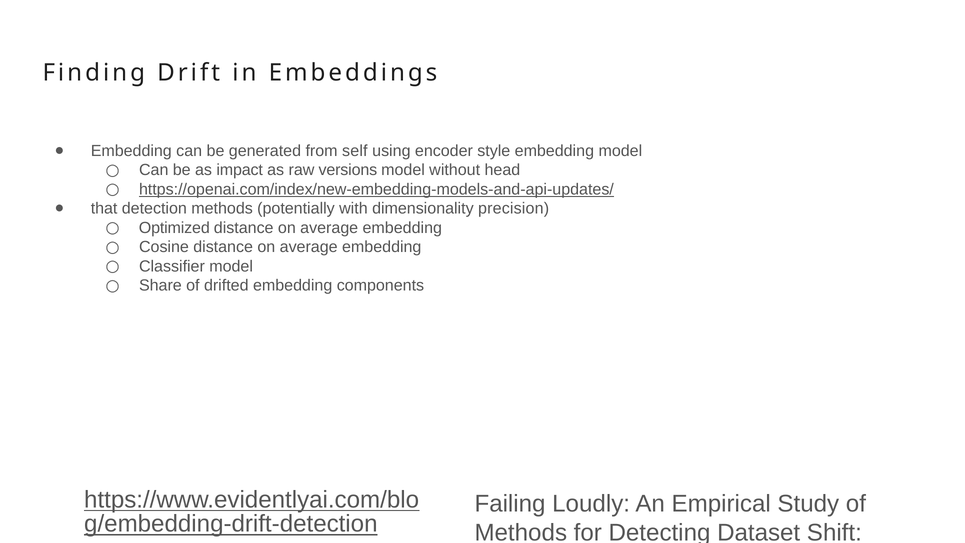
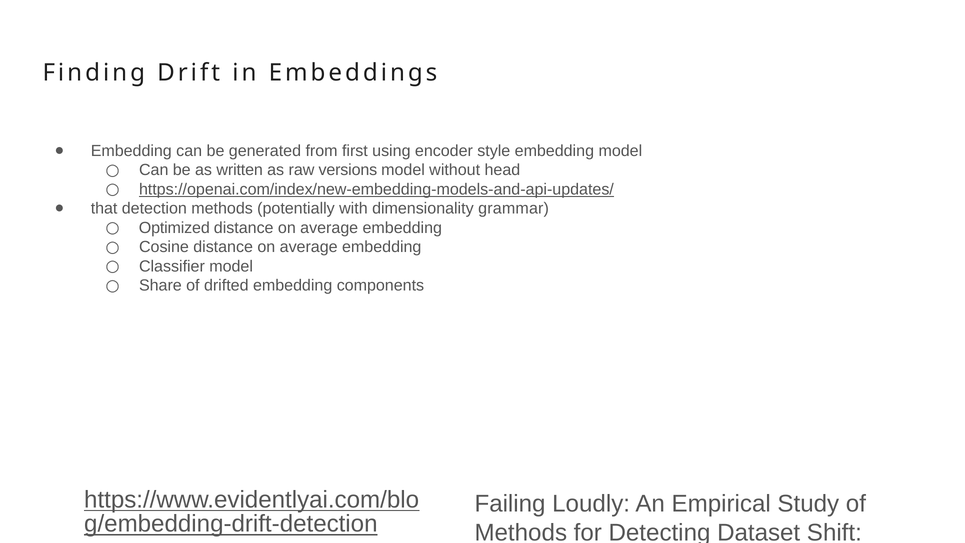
self: self -> first
impact: impact -> written
precision: precision -> grammar
